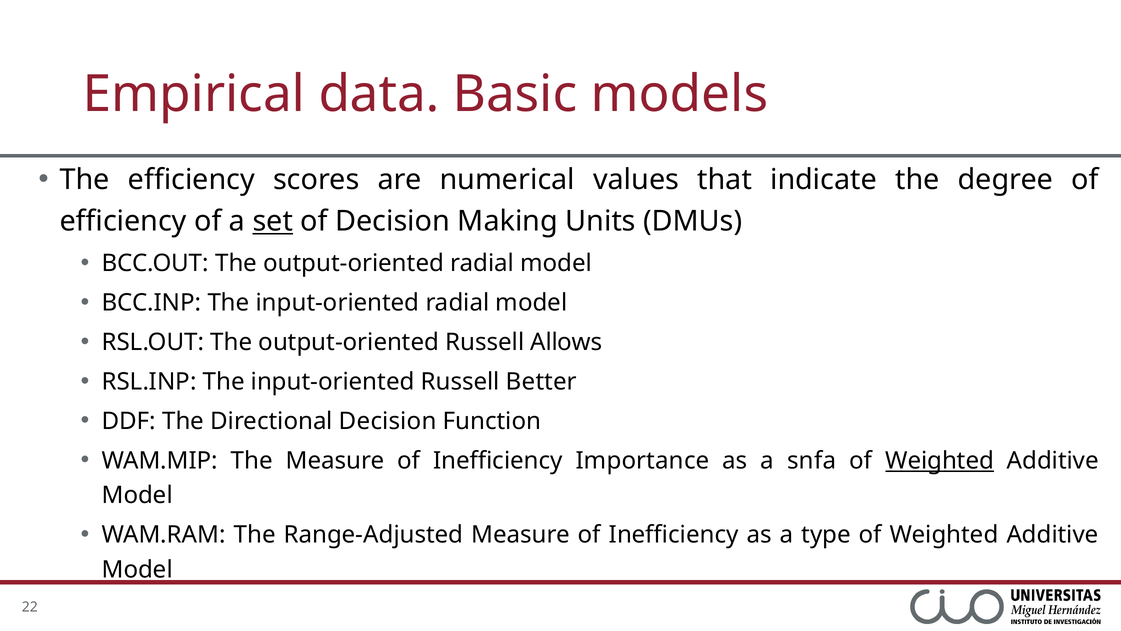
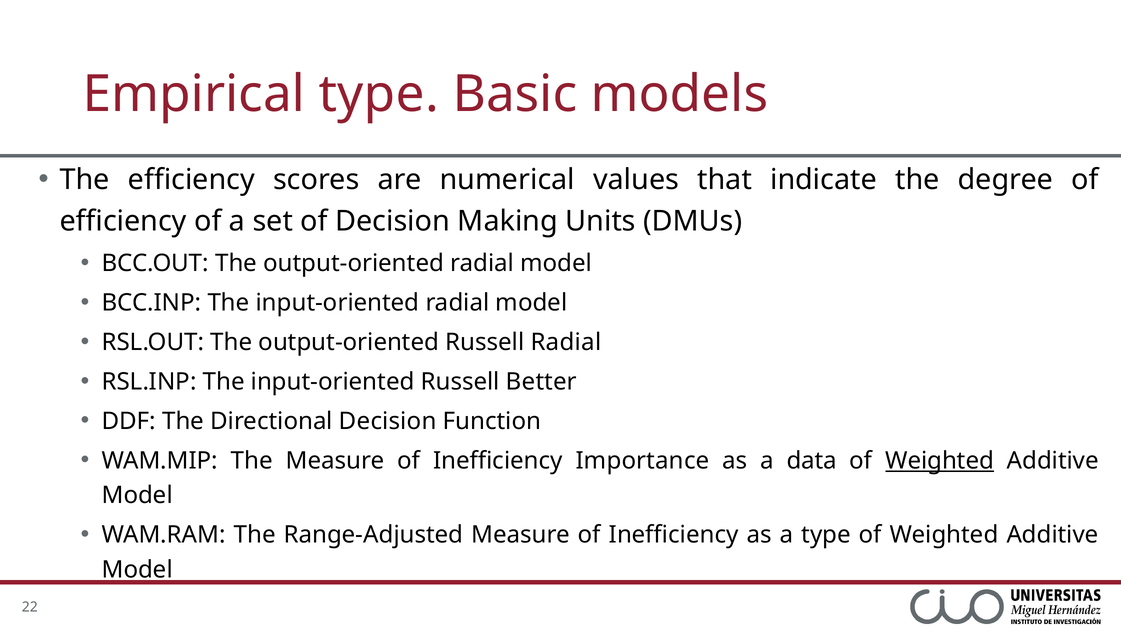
Empirical data: data -> type
set underline: present -> none
Russell Allows: Allows -> Radial
snfa: snfa -> data
